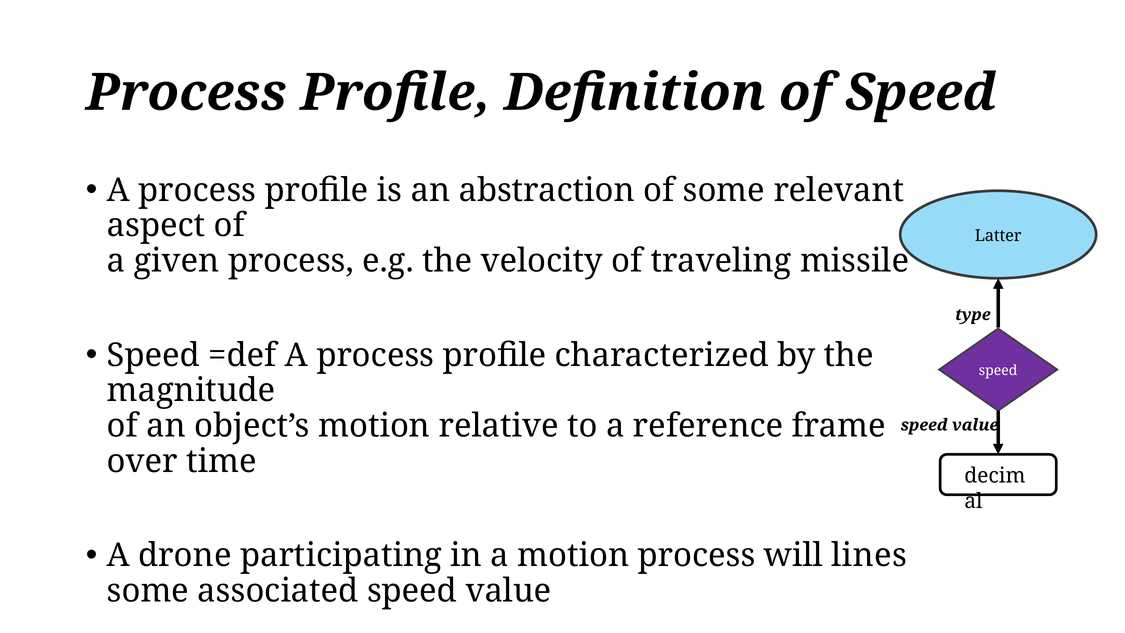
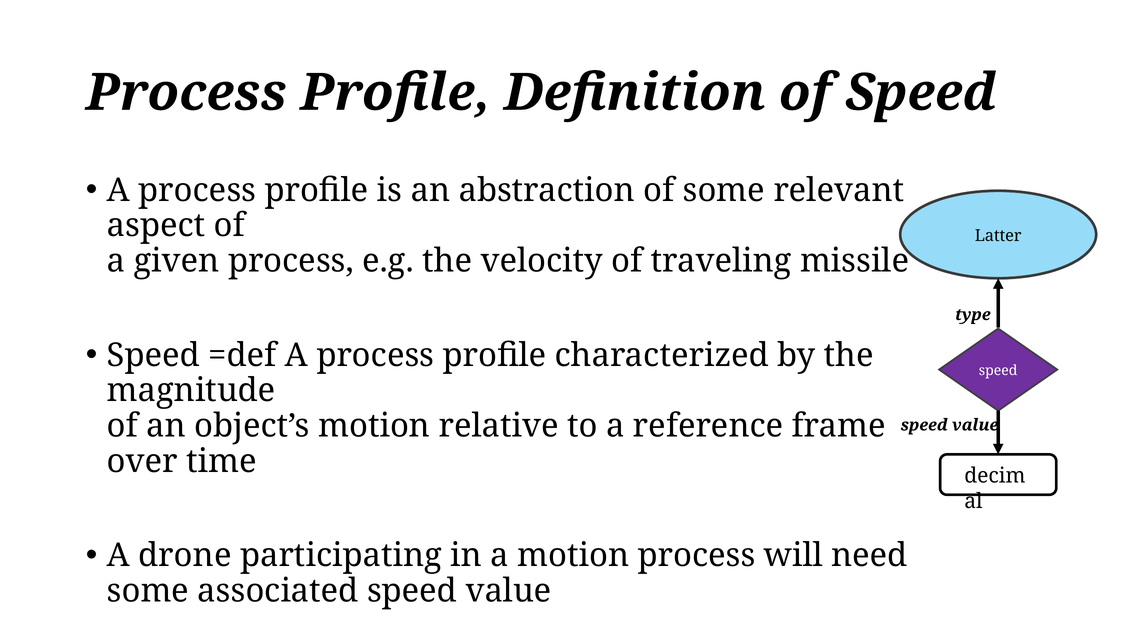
lines: lines -> need
